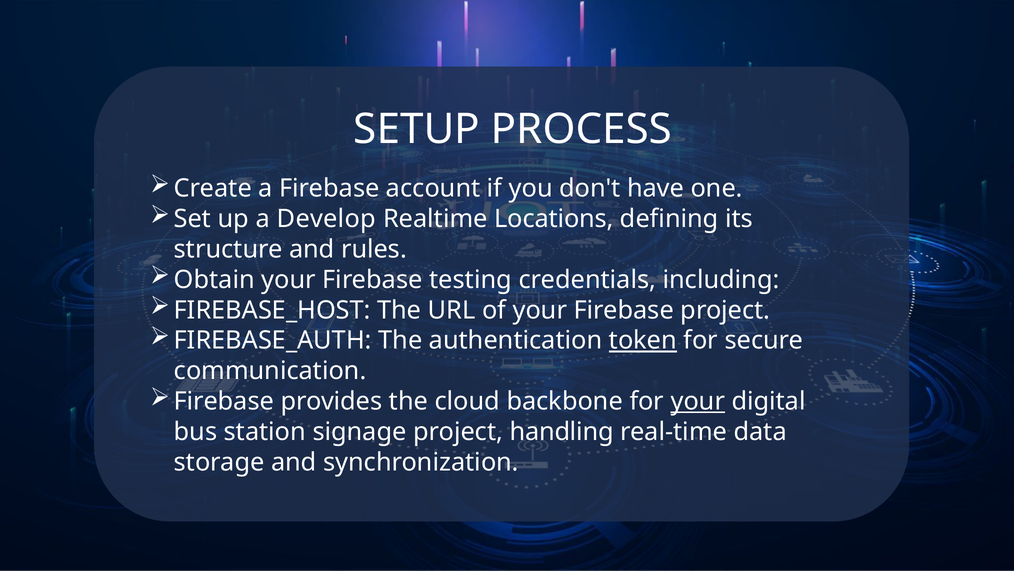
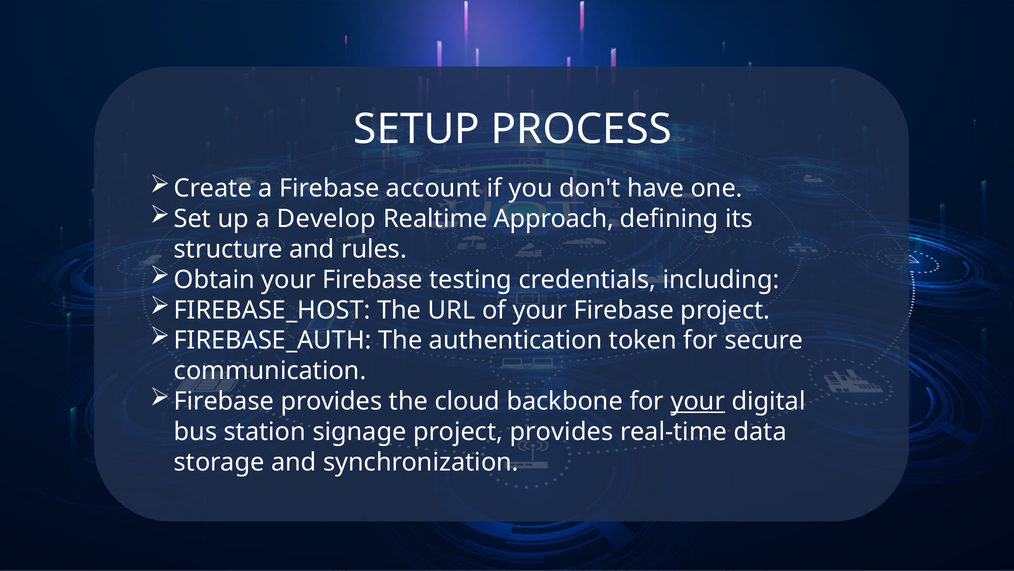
Locations: Locations -> Approach
token underline: present -> none
project handling: handling -> provides
